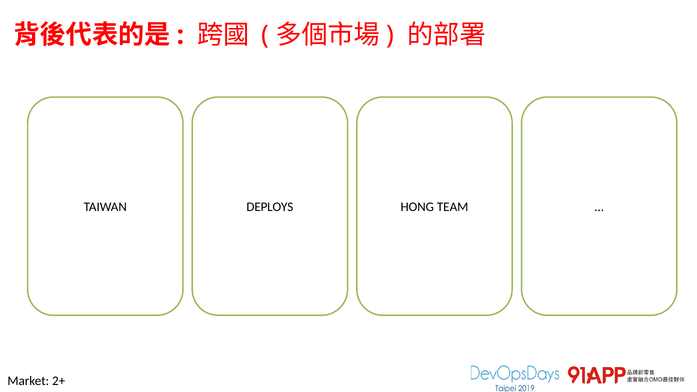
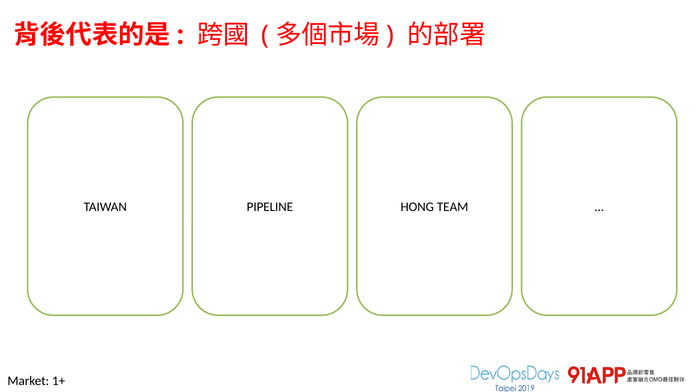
DEPLOYS: DEPLOYS -> PIPELINE
2+: 2+ -> 1+
